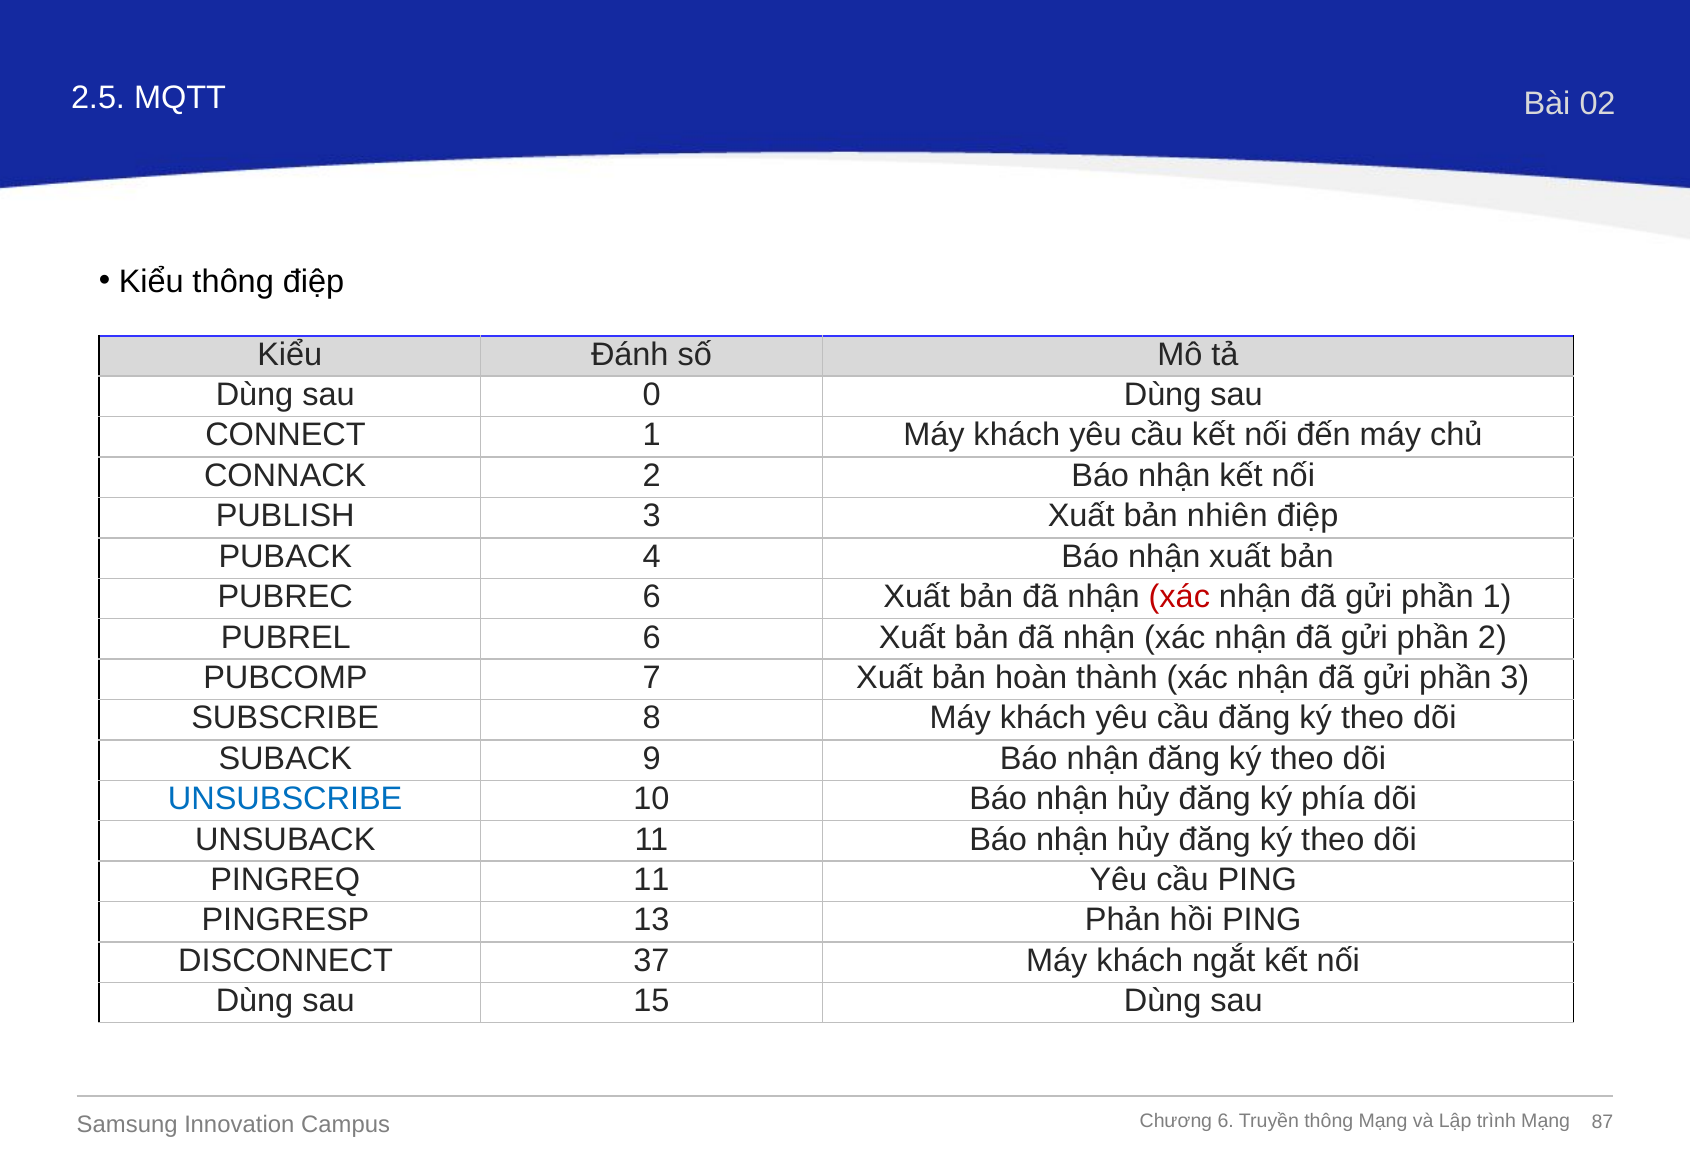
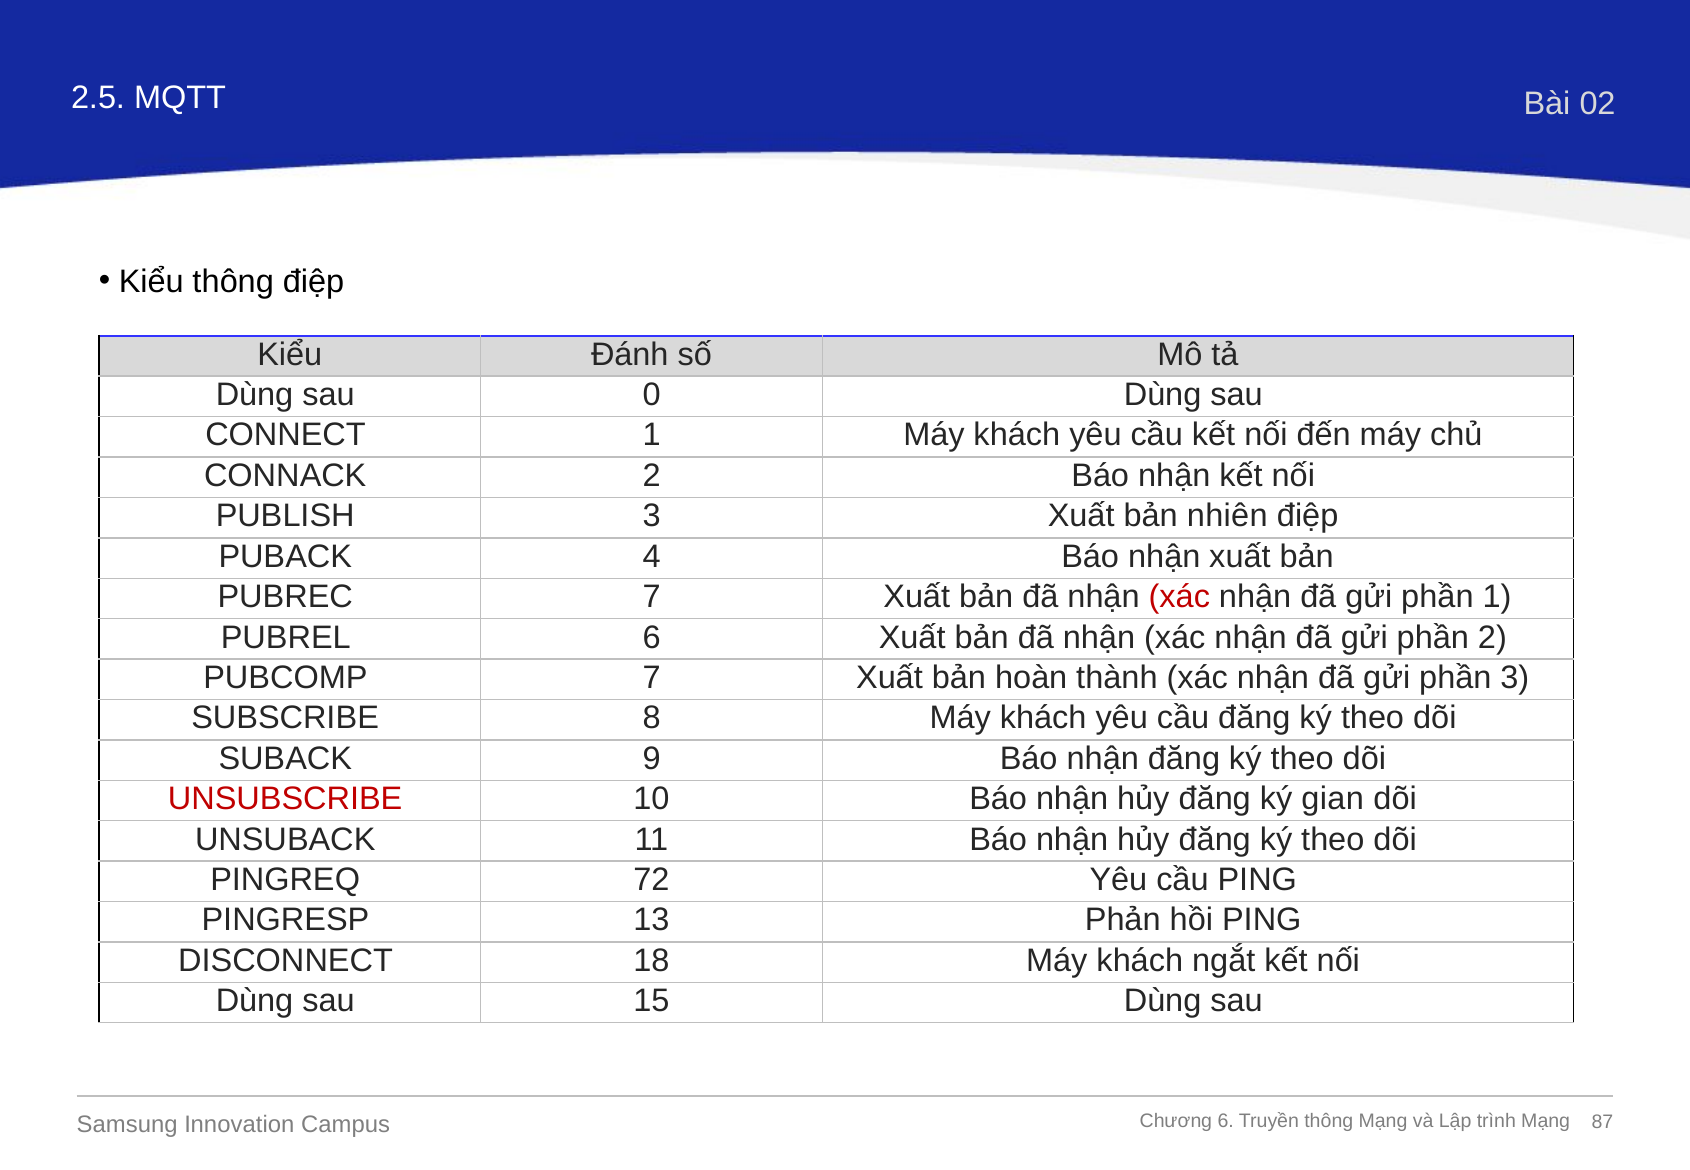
PUBREC 6: 6 -> 7
UNSUBSCRIBE colour: blue -> red
phía: phía -> gian
PINGREQ 11: 11 -> 72
37: 37 -> 18
